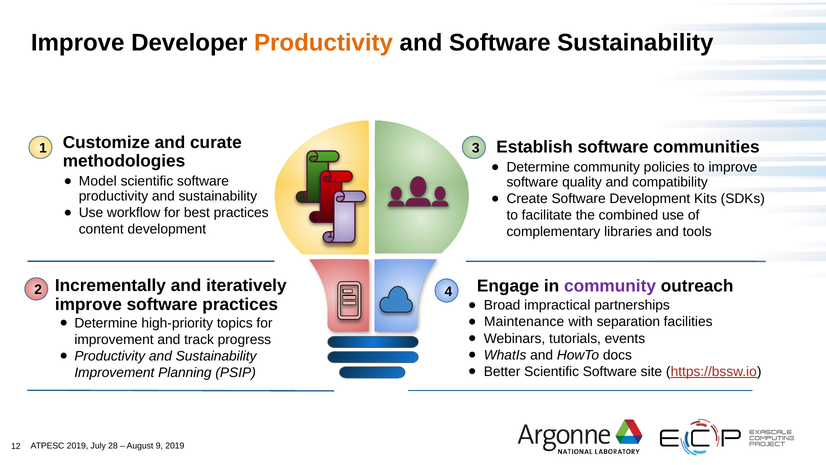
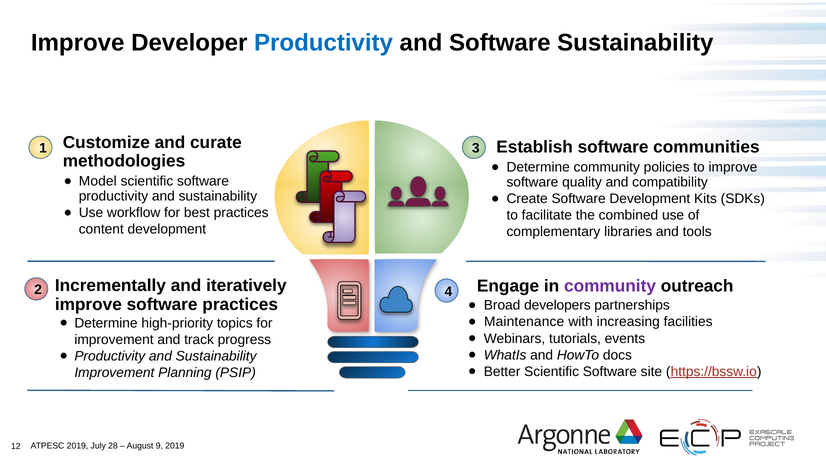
Productivity at (324, 43) colour: orange -> blue
impractical: impractical -> developers
separation: separation -> increasing
